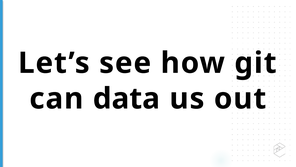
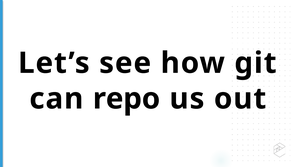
data: data -> repo
